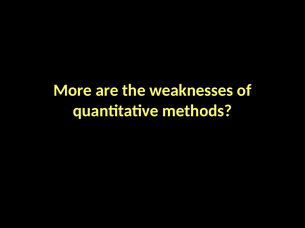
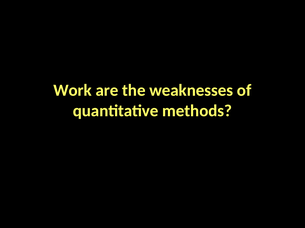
More: More -> Work
